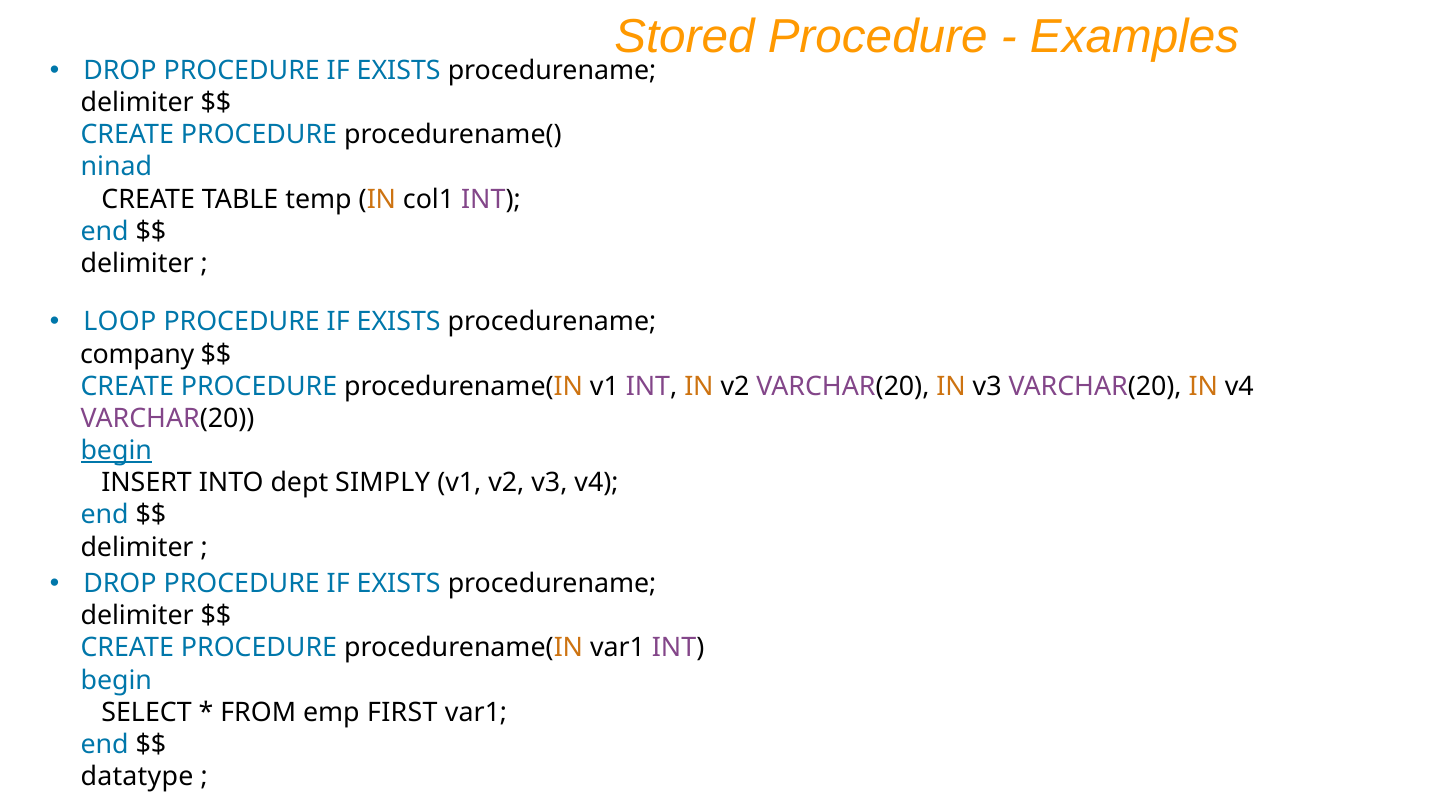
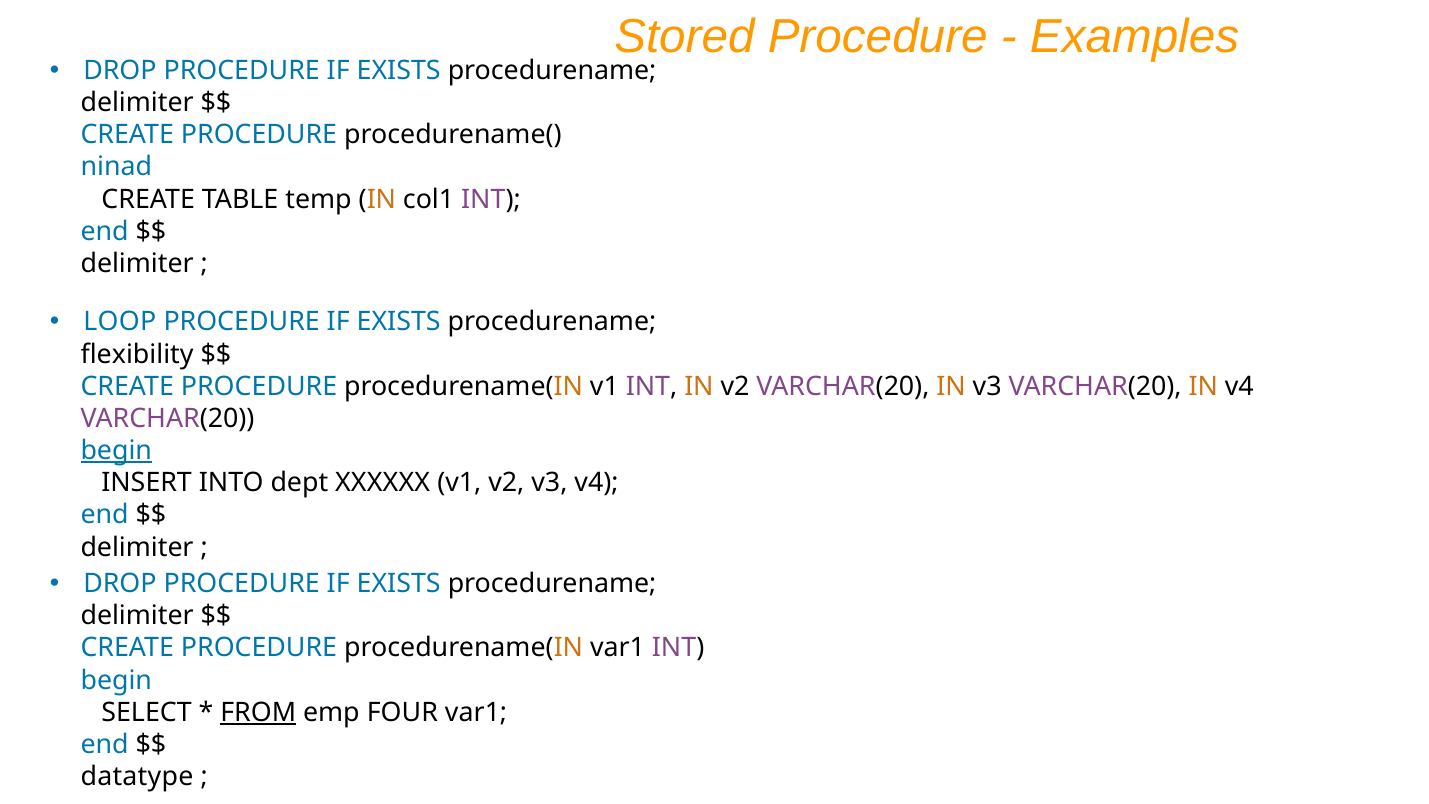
company: company -> flexibility
SIMPLY: SIMPLY -> XXXXXX
FROM underline: none -> present
FIRST: FIRST -> FOUR
